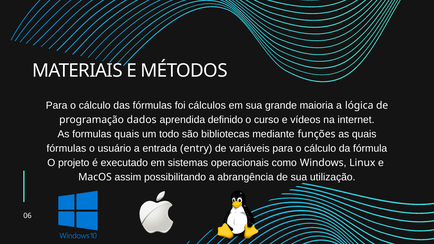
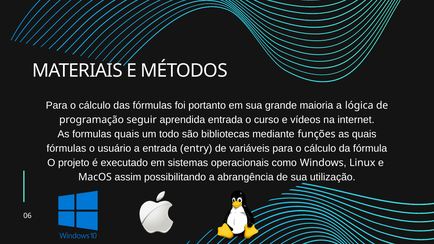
cálculos: cálculos -> portanto
dados: dados -> seguir
aprendida definido: definido -> entrada
